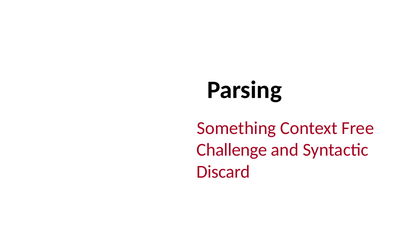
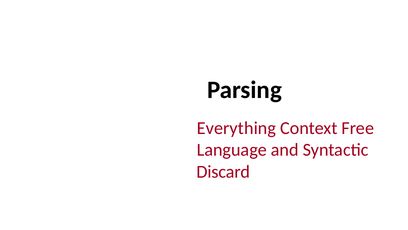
Something: Something -> Everything
Challenge: Challenge -> Language
